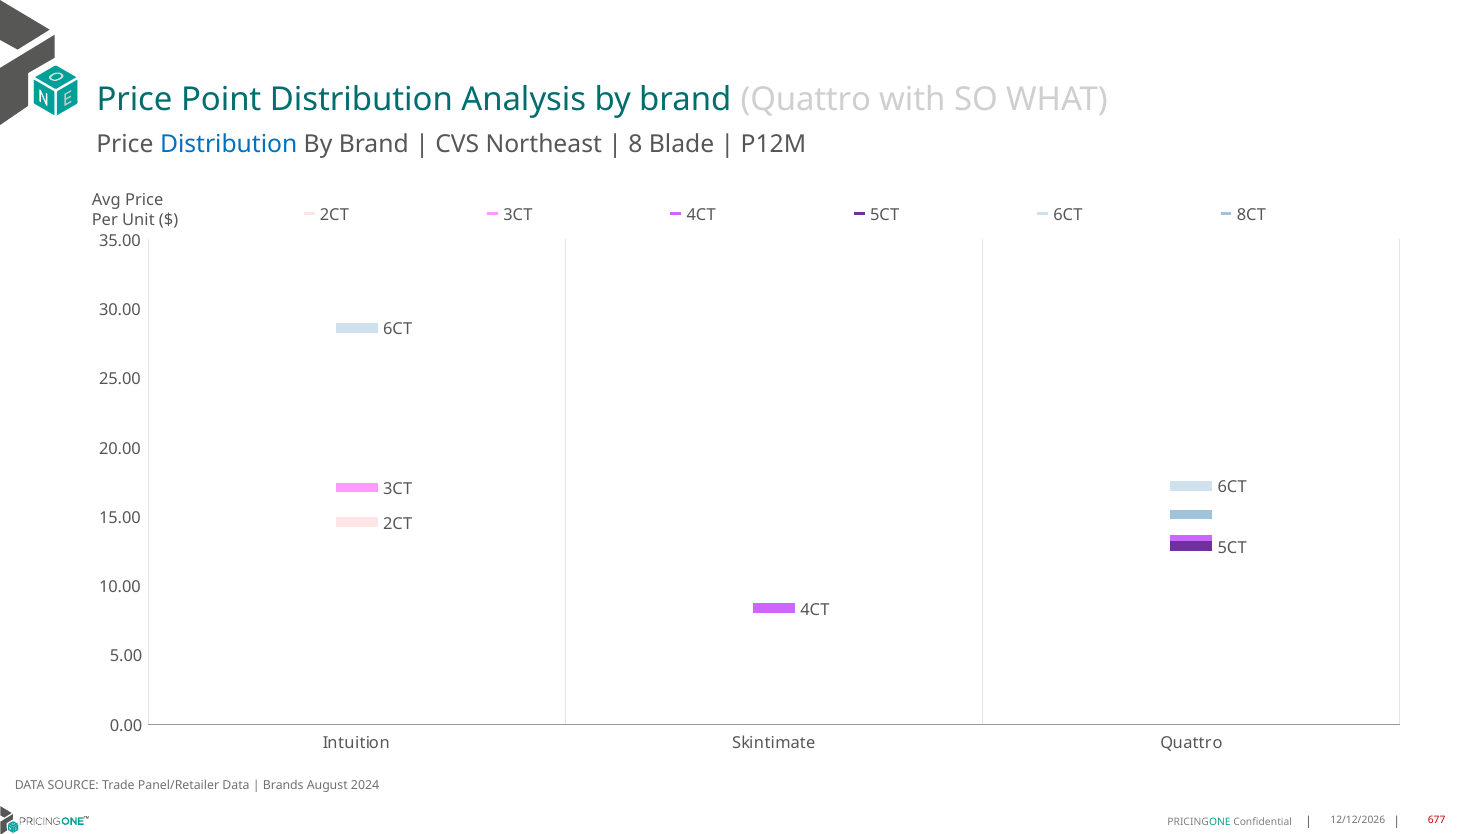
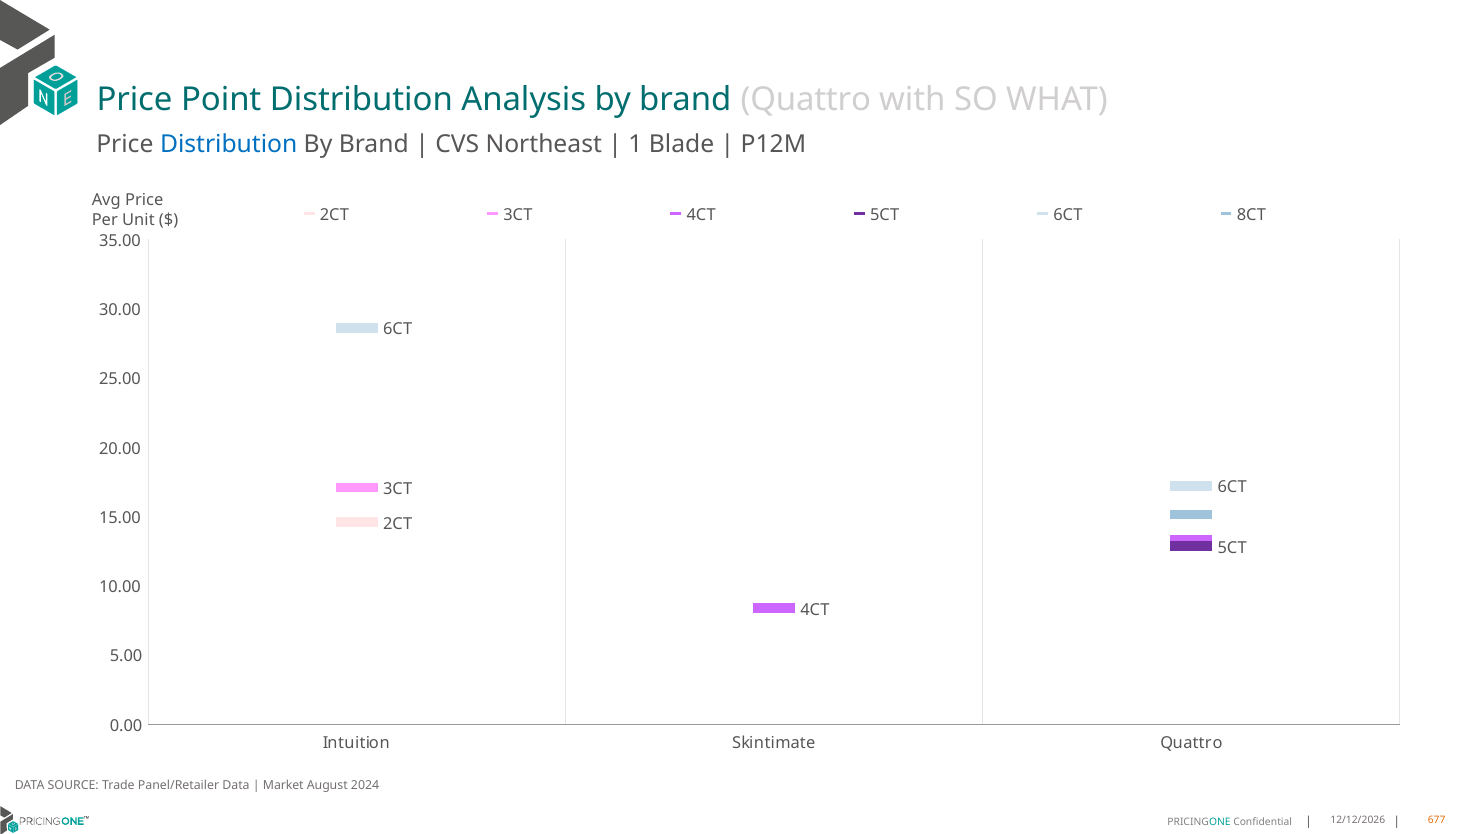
8: 8 -> 1
Brands: Brands -> Market
677 colour: red -> orange
